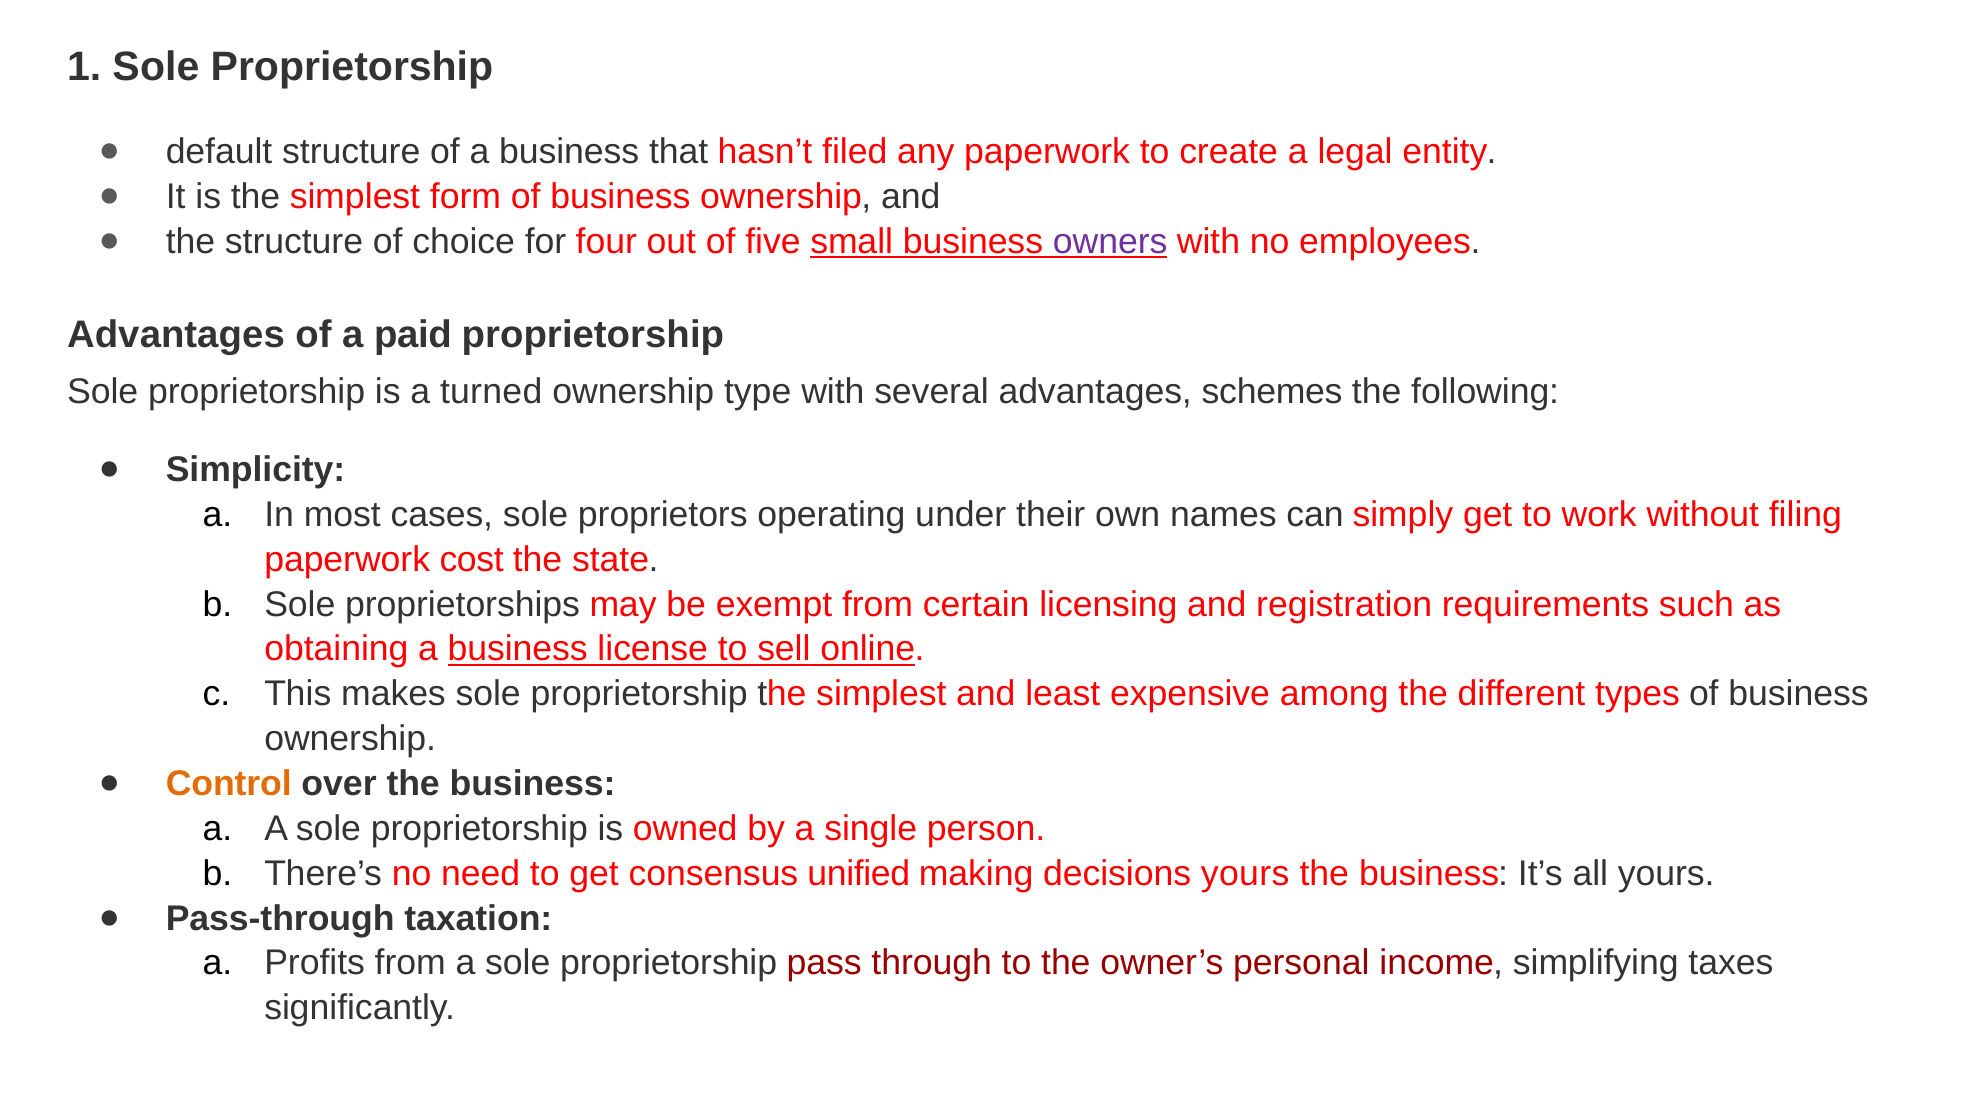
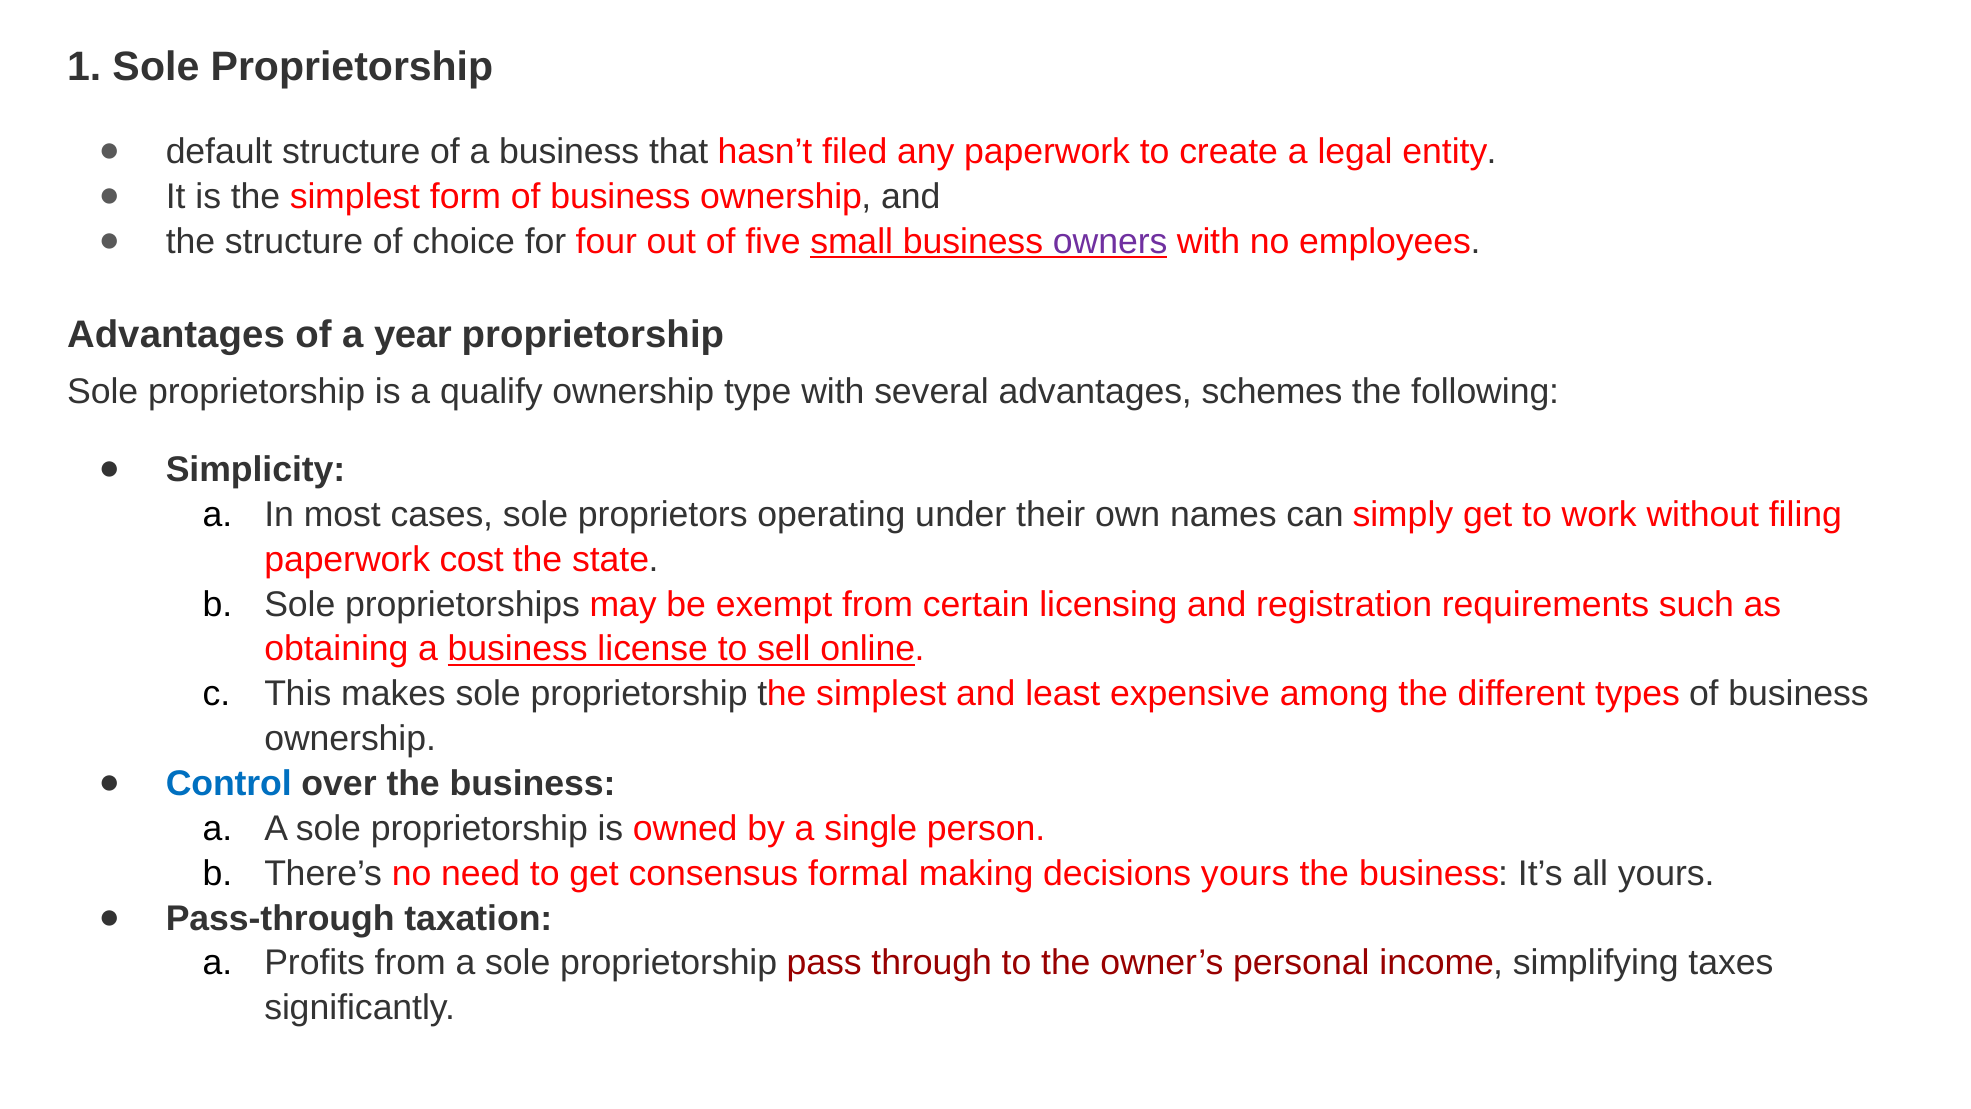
paid: paid -> year
turned: turned -> qualify
Control colour: orange -> blue
unified: unified -> formal
